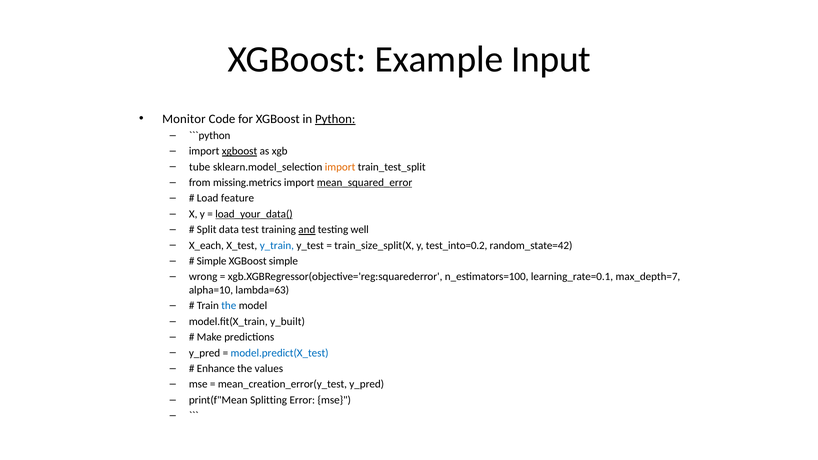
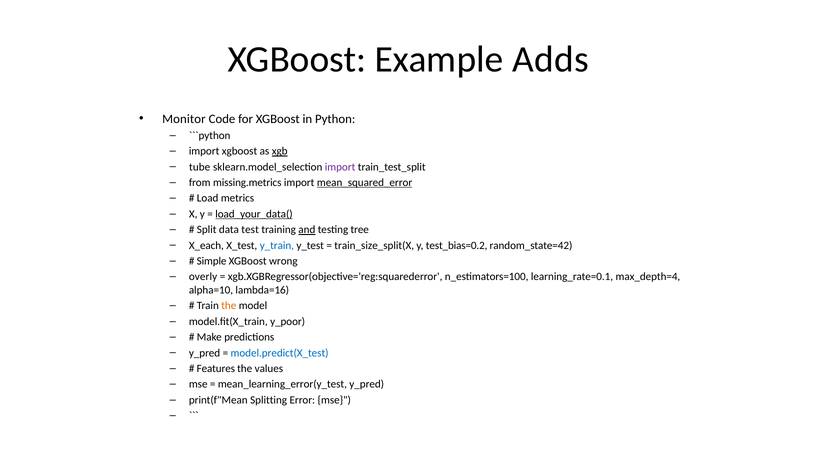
Input: Input -> Adds
Python underline: present -> none
xgboost at (240, 151) underline: present -> none
xgb underline: none -> present
import at (340, 167) colour: orange -> purple
feature: feature -> metrics
well: well -> tree
test_into=0.2: test_into=0.2 -> test_bias=0.2
XGBoost simple: simple -> wrong
wrong: wrong -> overly
max_depth=7: max_depth=7 -> max_depth=4
lambda=63: lambda=63 -> lambda=16
the at (229, 306) colour: blue -> orange
y_built: y_built -> y_poor
Enhance: Enhance -> Features
mean_creation_error(y_test: mean_creation_error(y_test -> mean_learning_error(y_test
